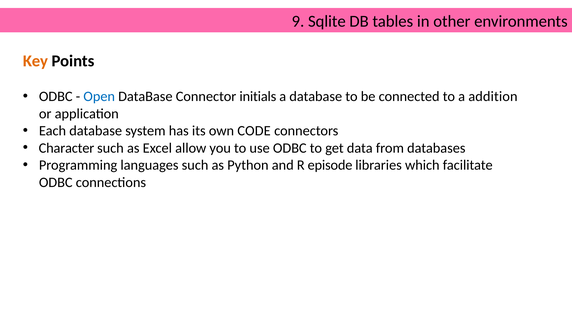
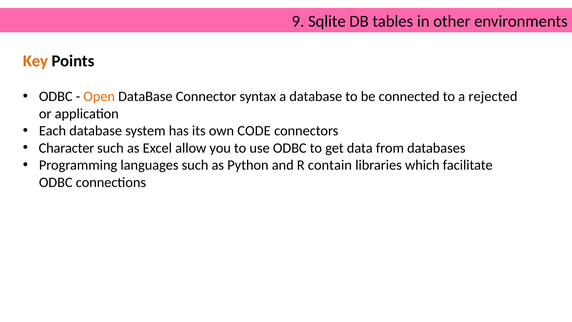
Open colour: blue -> orange
initials: initials -> syntax
addition: addition -> rejected
episode: episode -> contain
